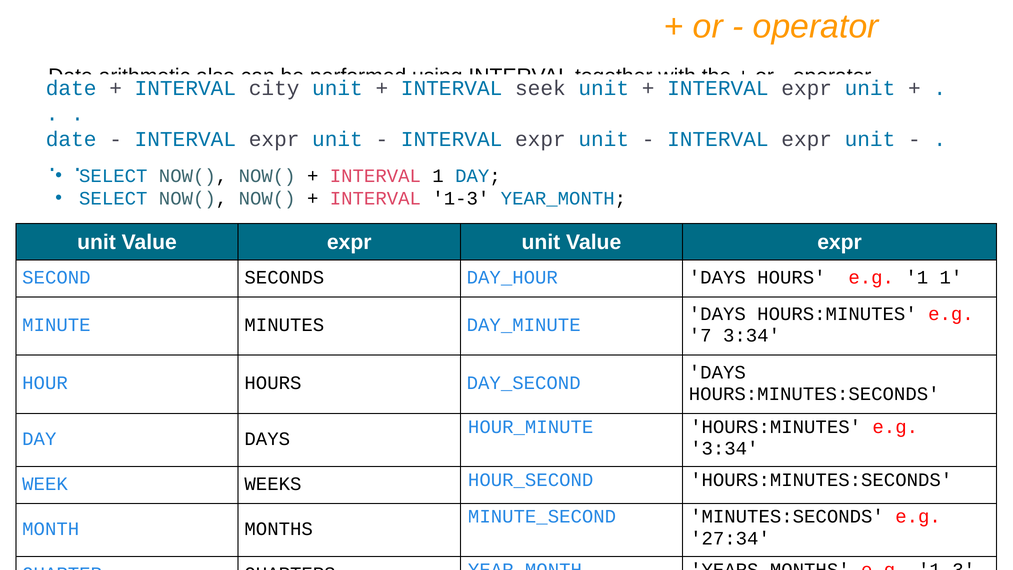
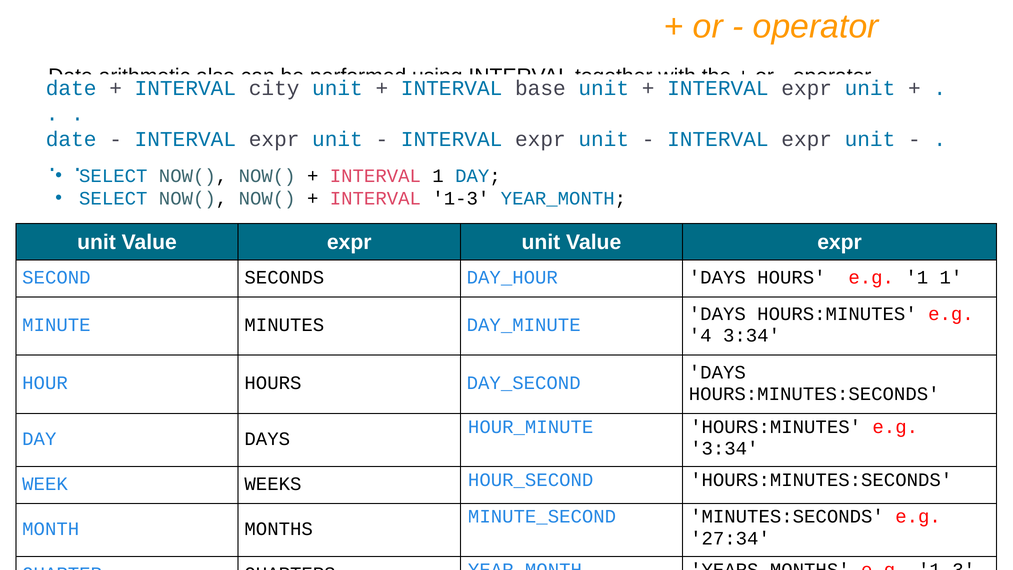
seek: seek -> base
7: 7 -> 4
